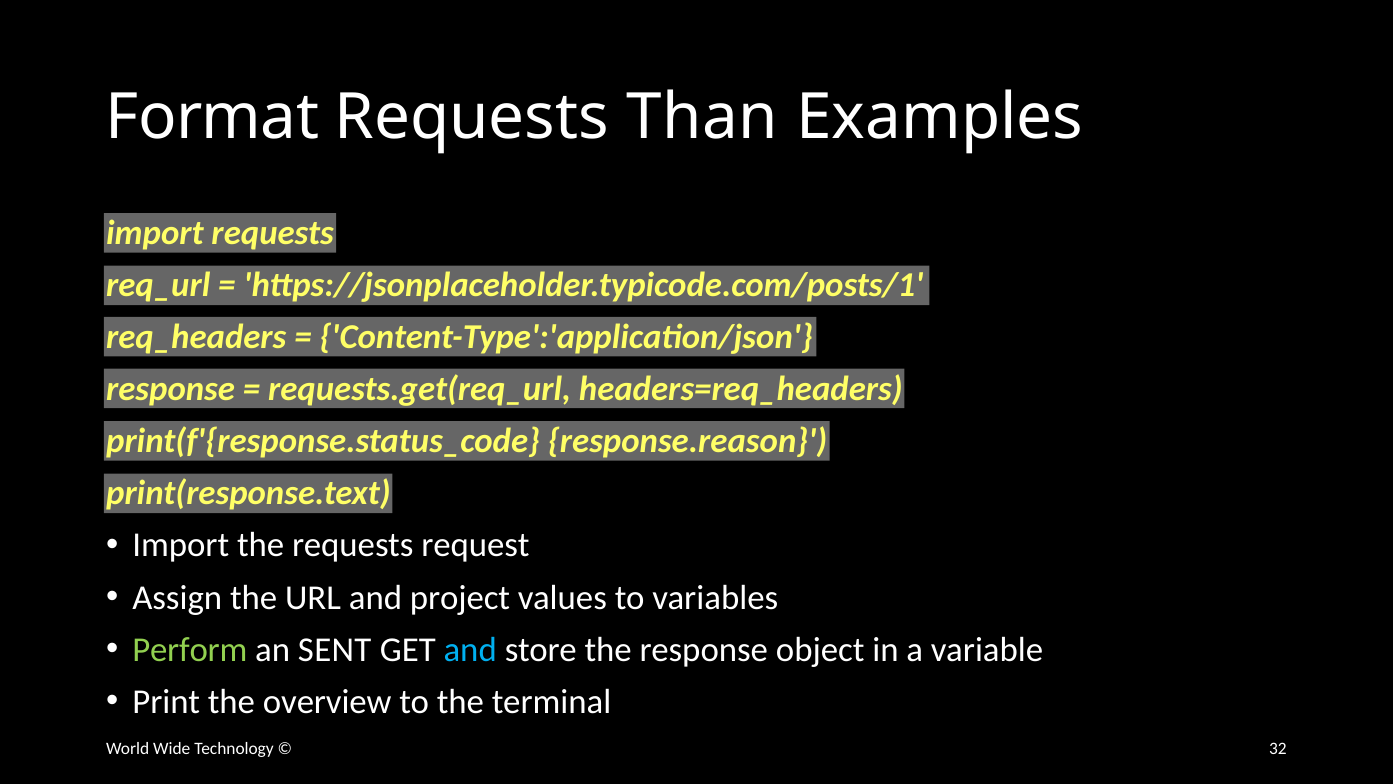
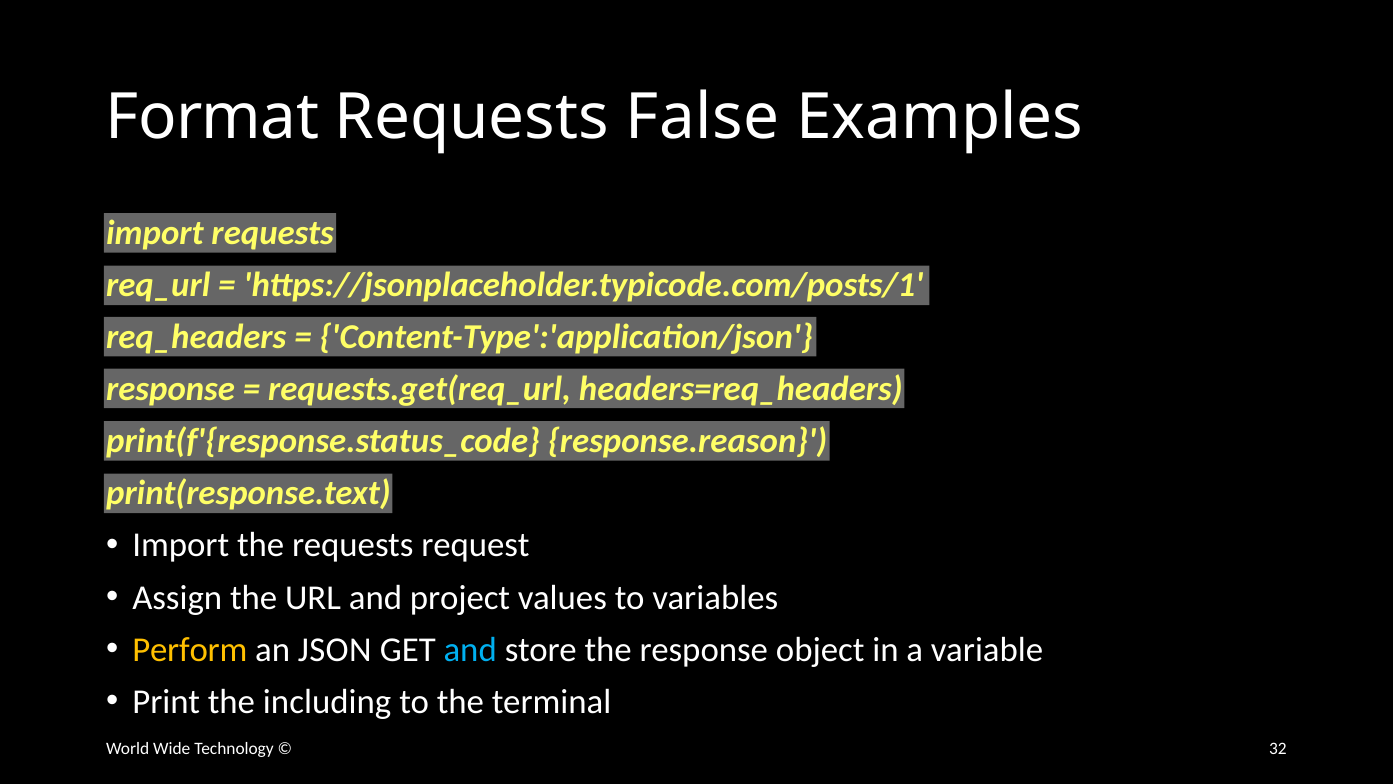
Than: Than -> False
Perform colour: light green -> yellow
SENT: SENT -> JSON
overview: overview -> including
